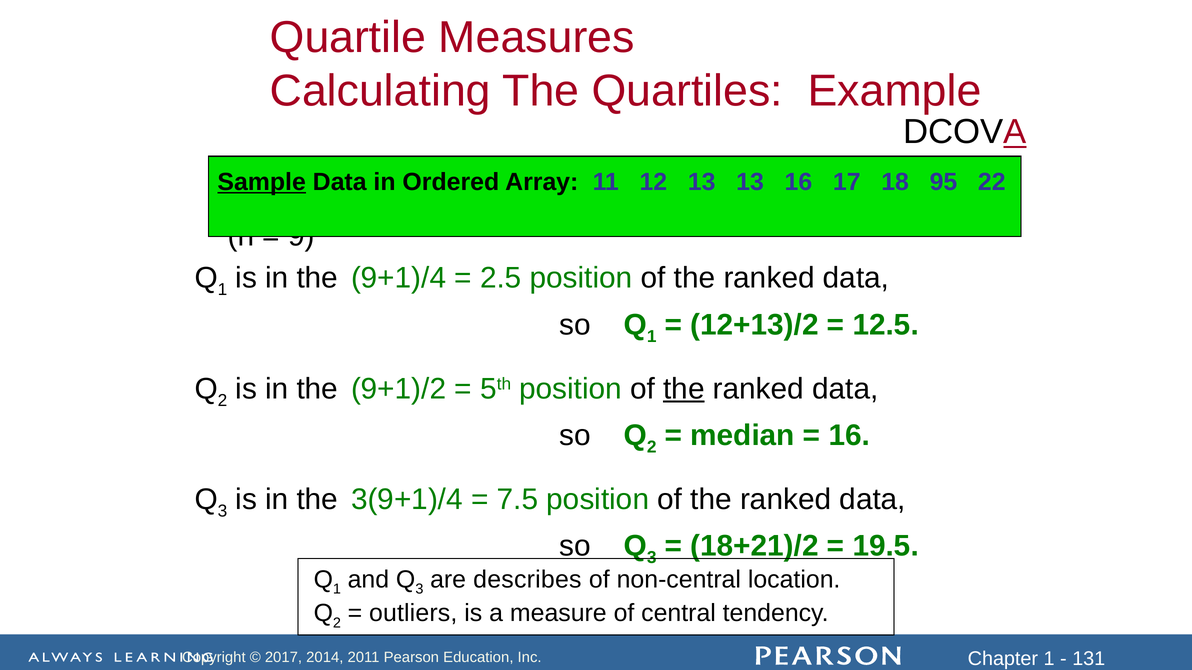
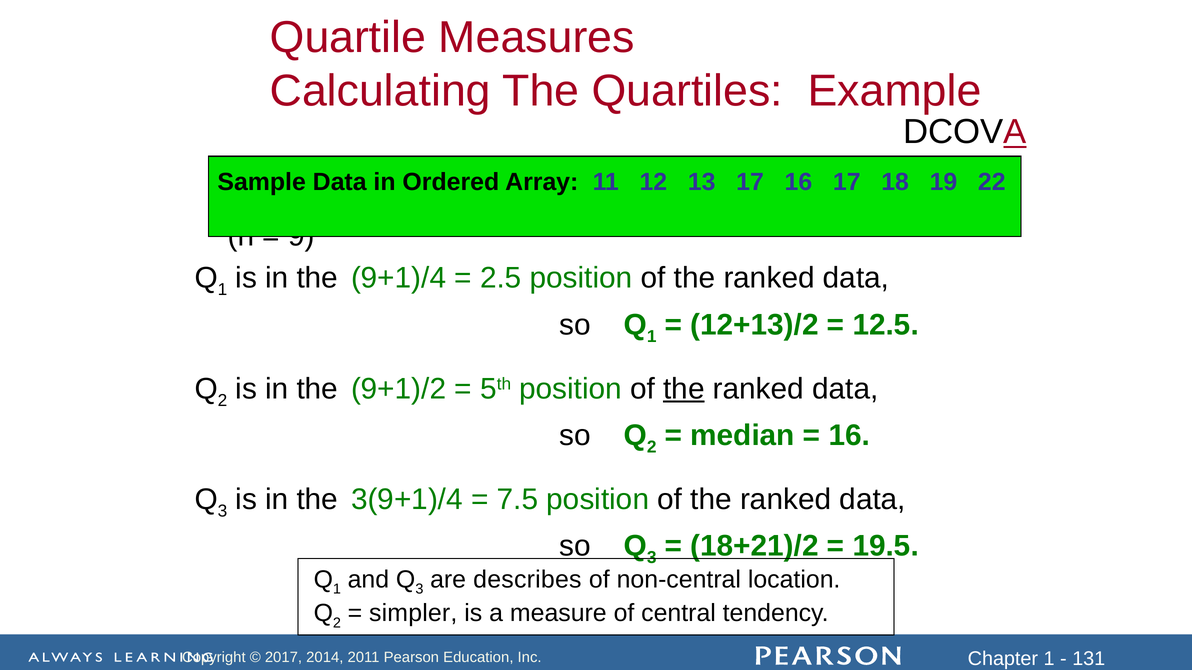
Sample underline: present -> none
13 13: 13 -> 17
95: 95 -> 19
outliers: outliers -> simpler
